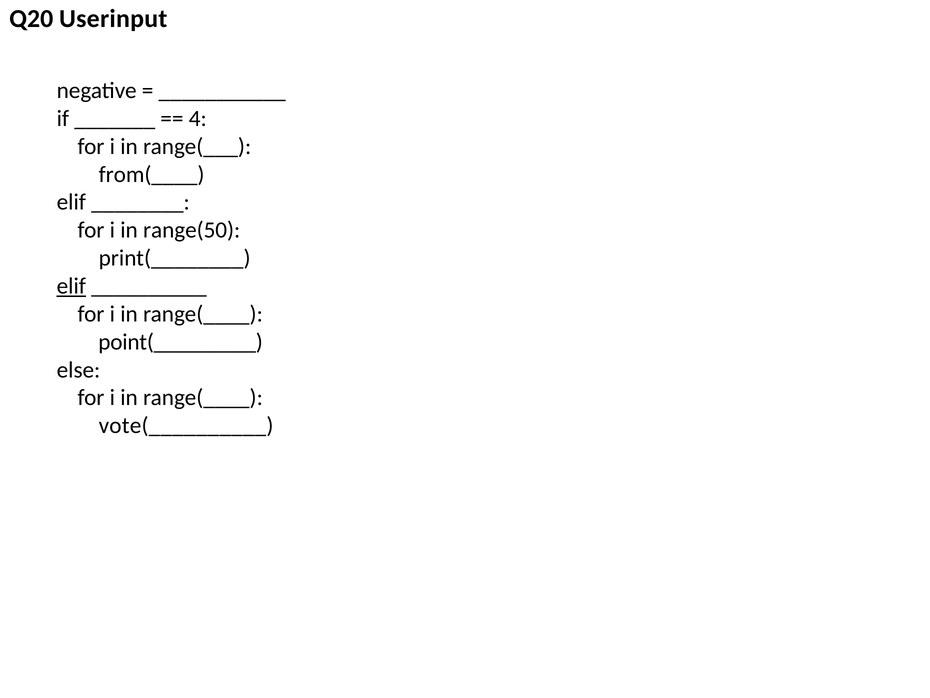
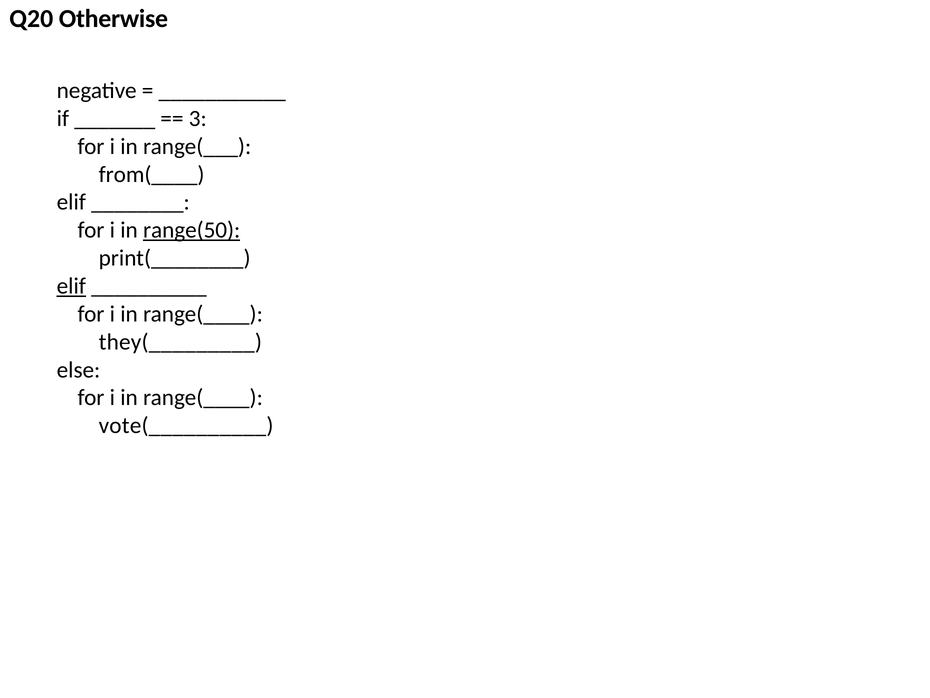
Userinput: Userinput -> Otherwise
4: 4 -> 3
range(50 underline: none -> present
point(_________: point(_________ -> they(_________
